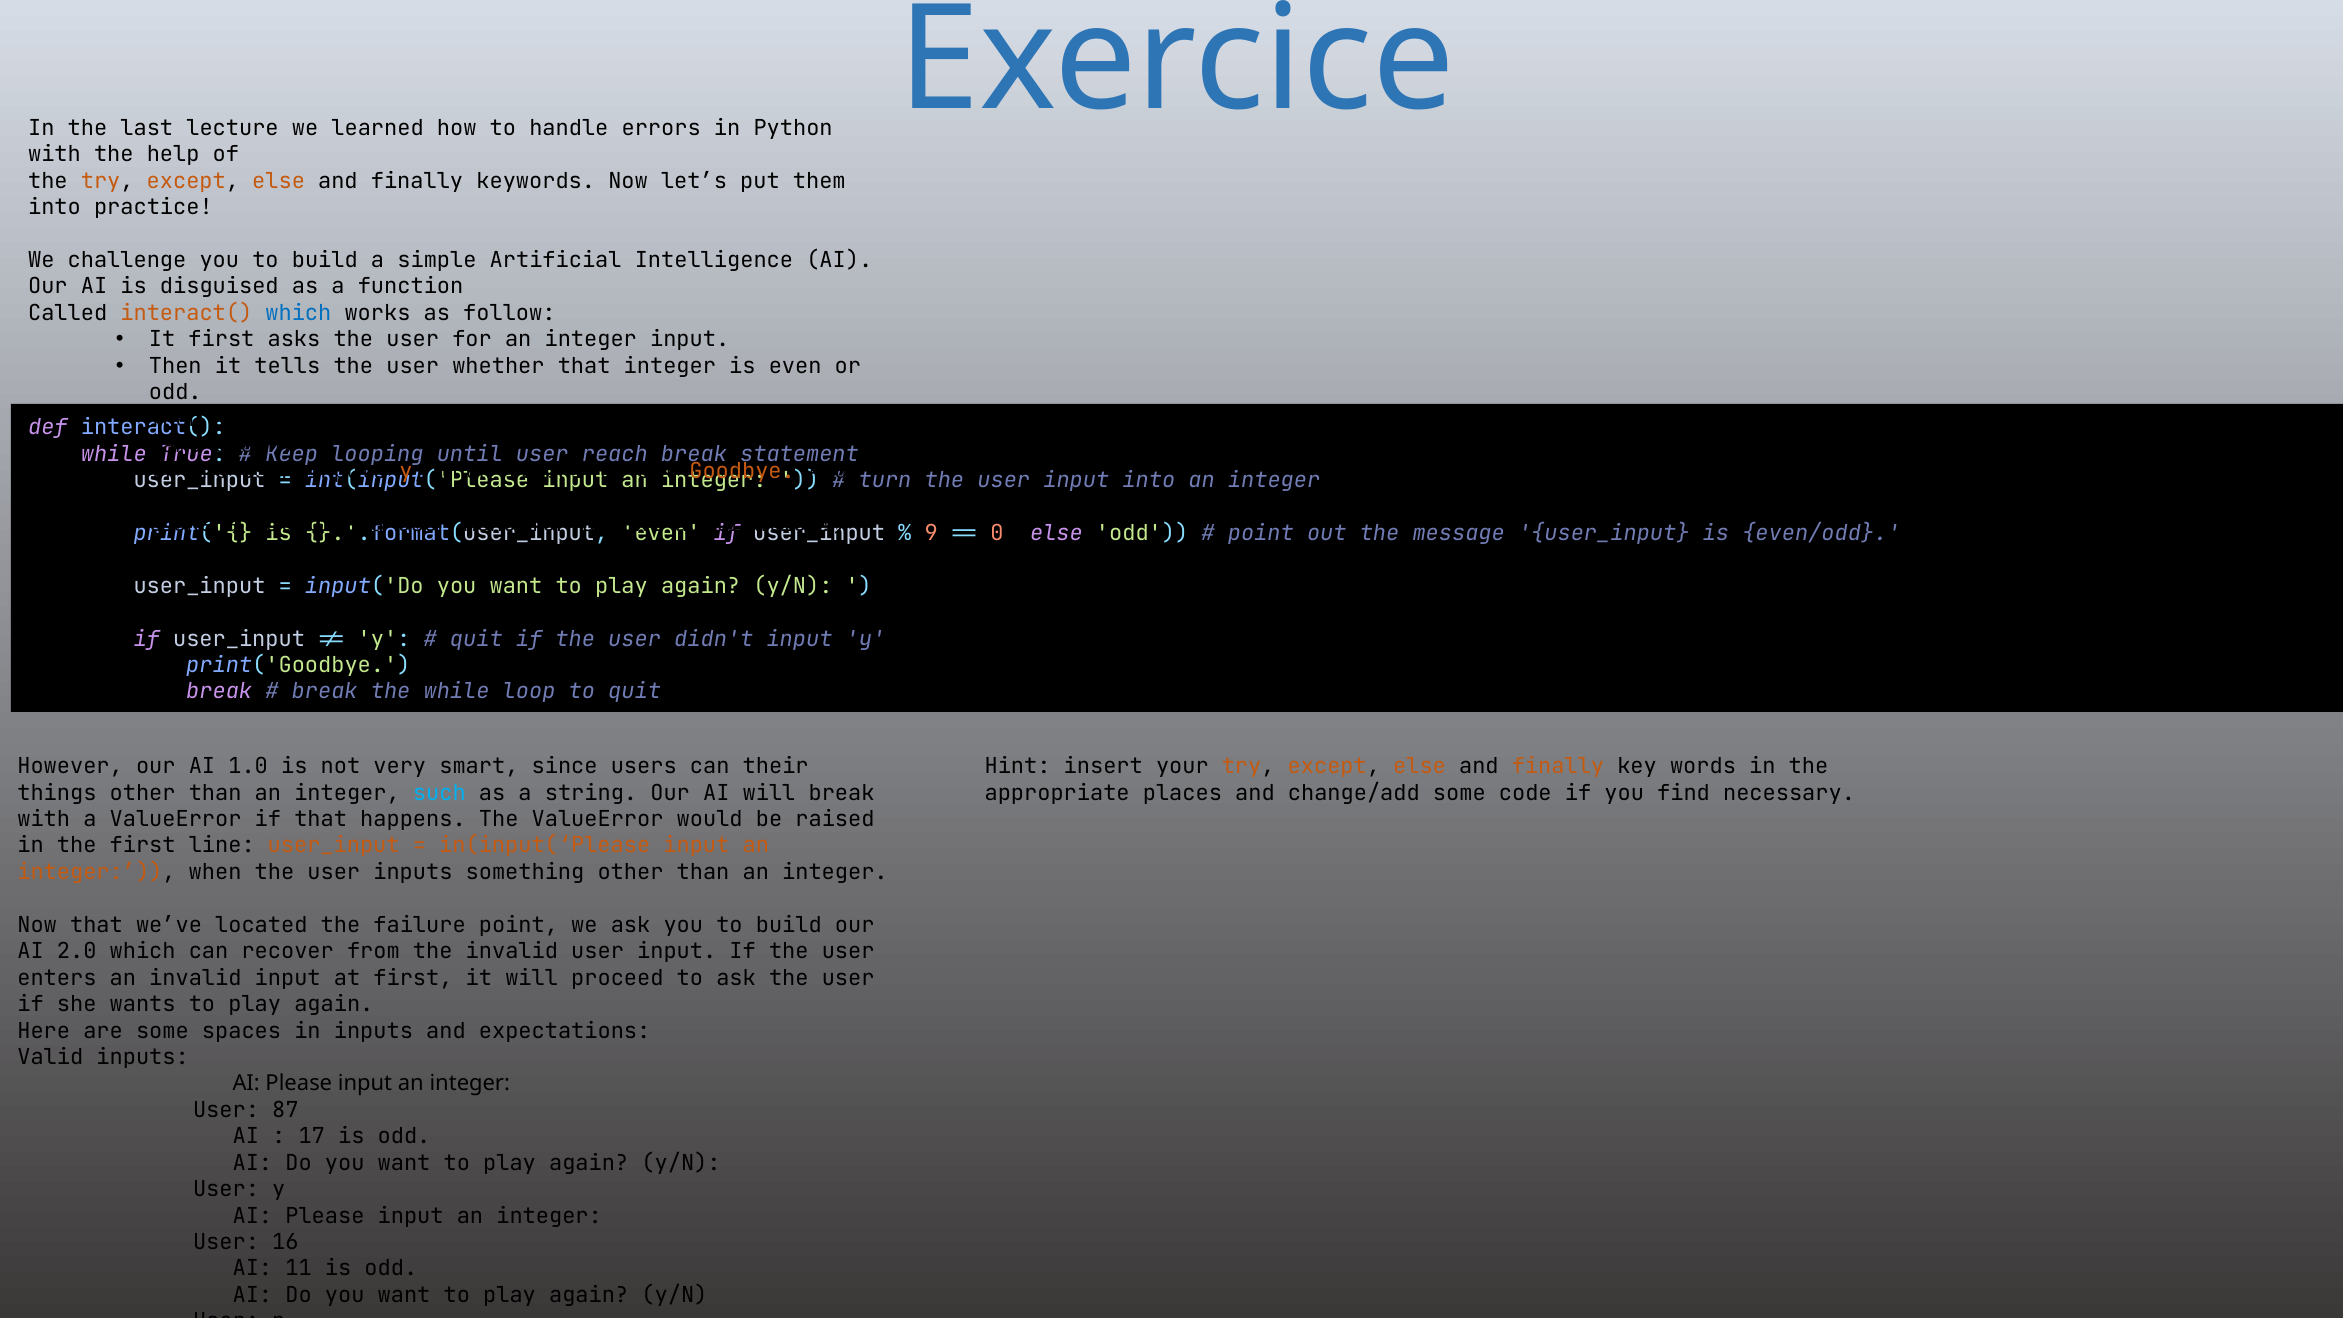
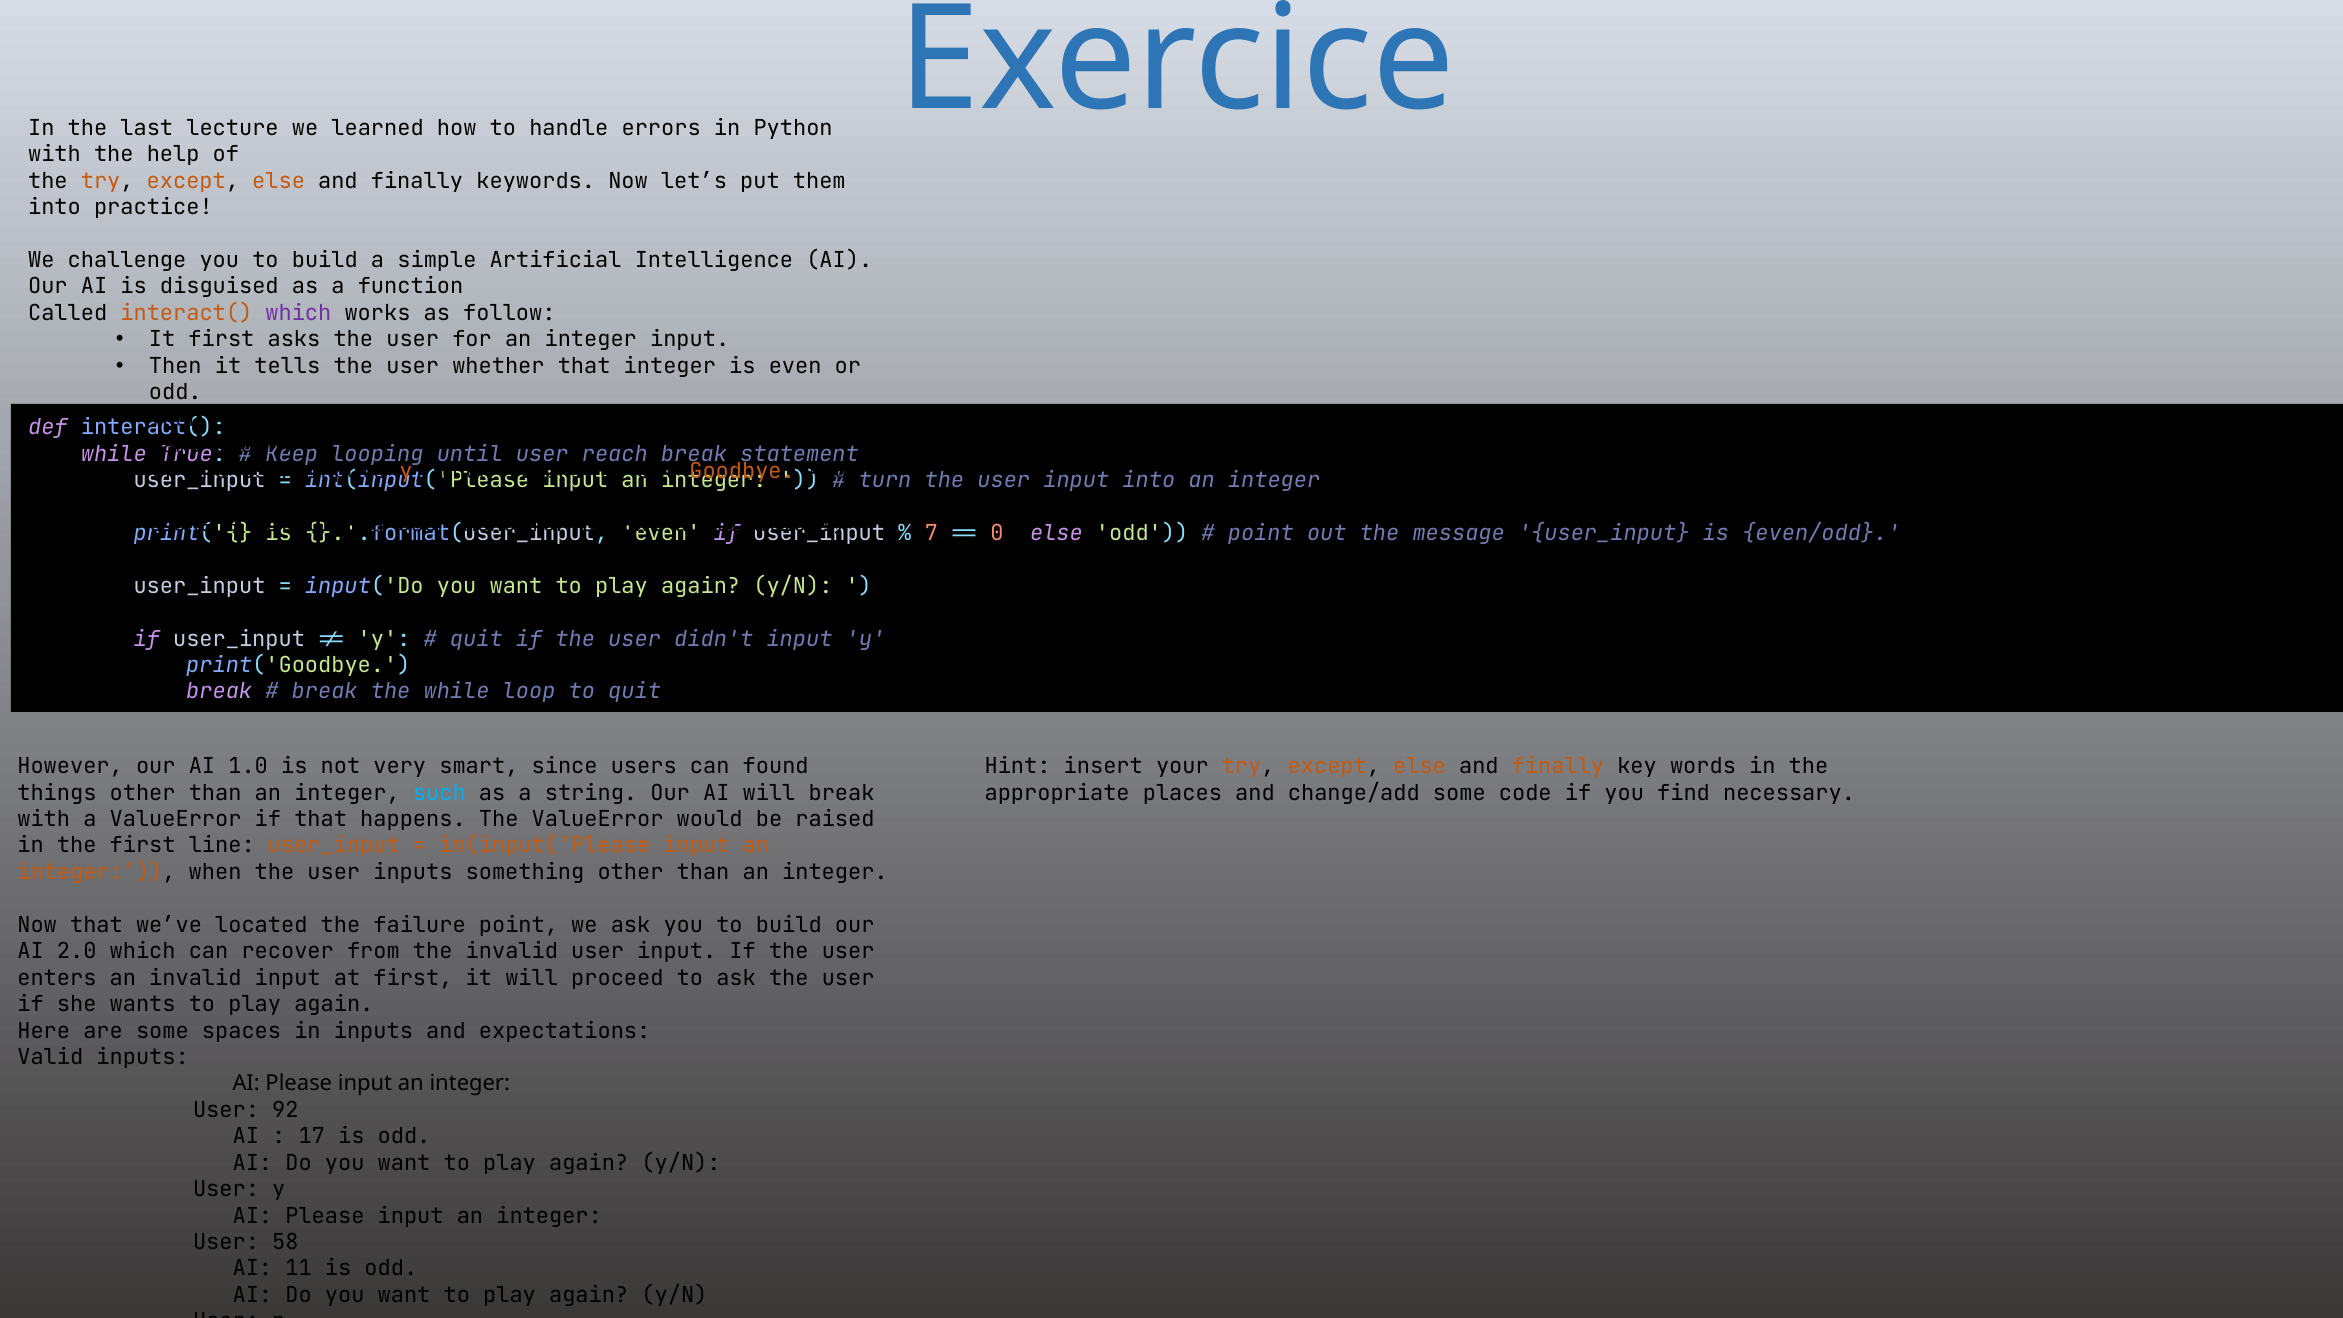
which at (298, 313) colour: blue -> purple
9: 9 -> 7
their: their -> found
87: 87 -> 92
16: 16 -> 58
